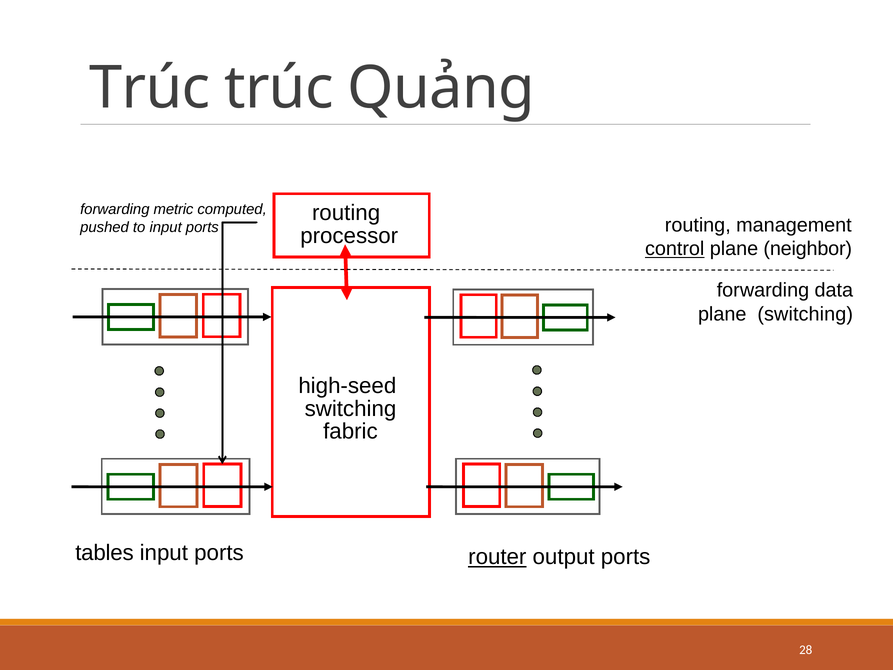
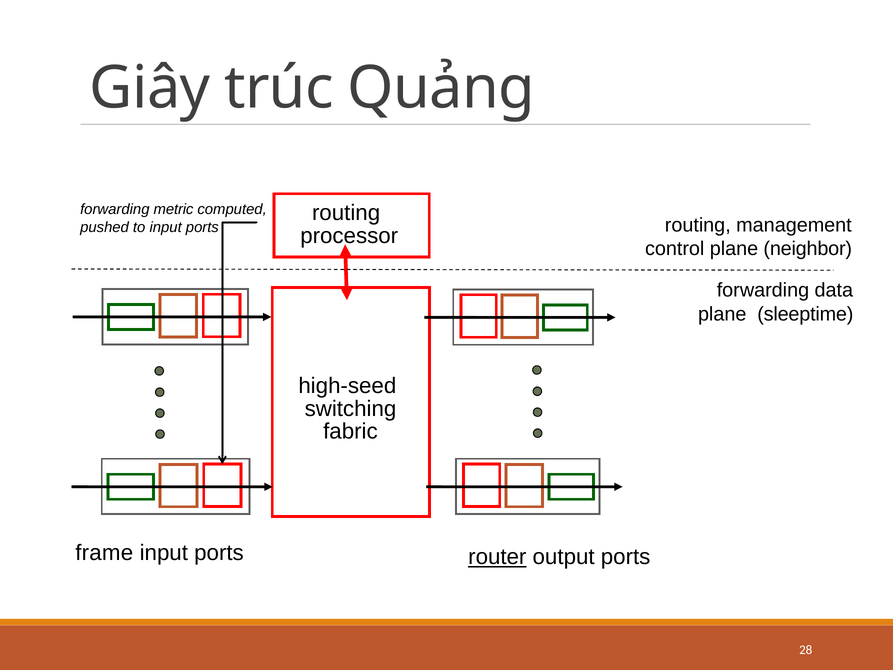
Trúc at (150, 88): Trúc -> Giây
control underline: present -> none
plane switching: switching -> sleeptime
tables: tables -> frame
